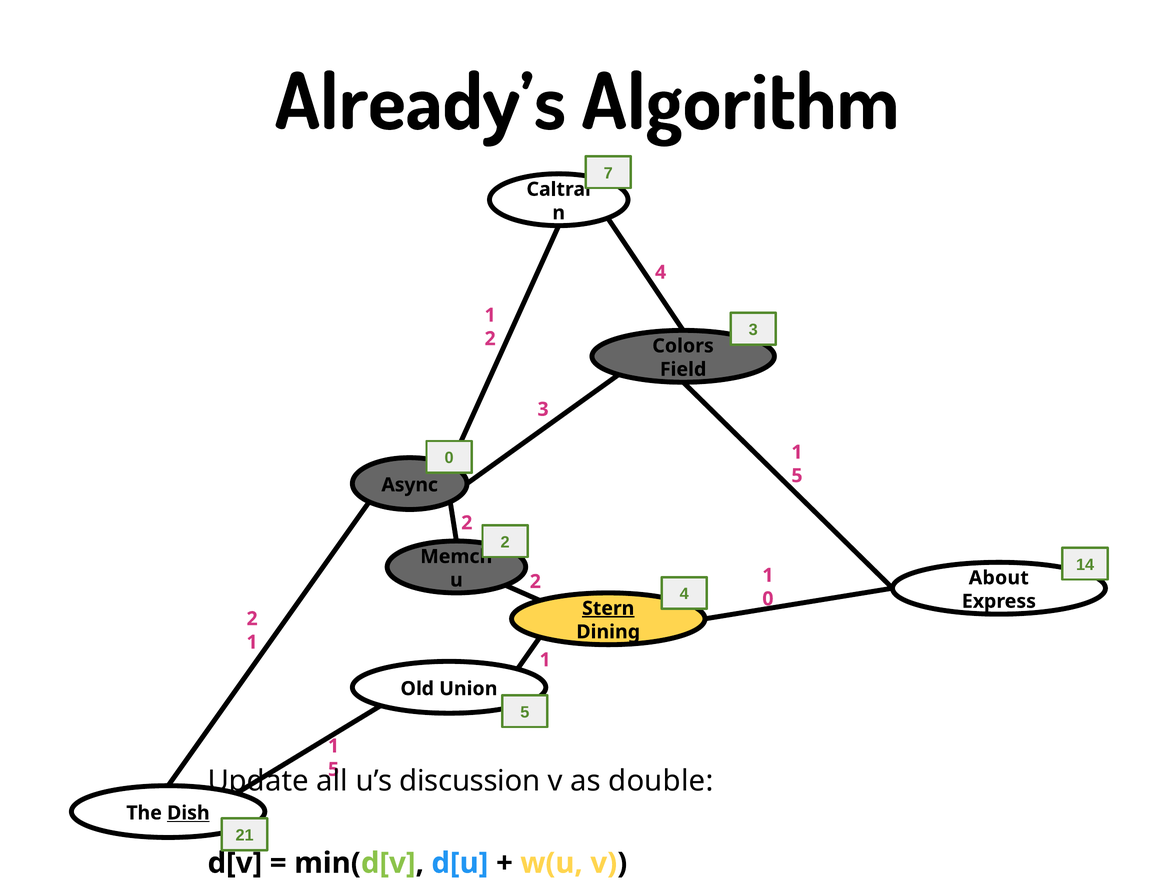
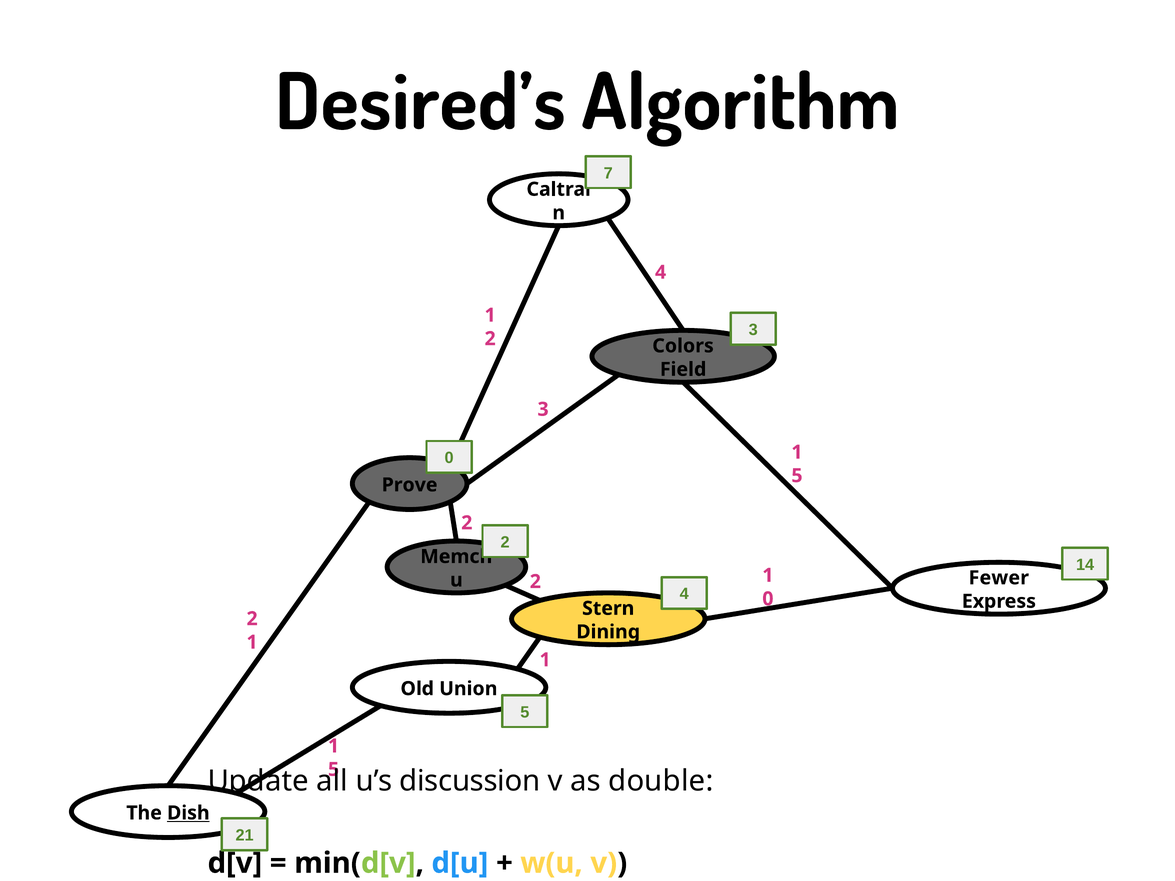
Already’s: Already’s -> Desired’s
Async: Async -> Prove
About: About -> Fewer
Stern underline: present -> none
